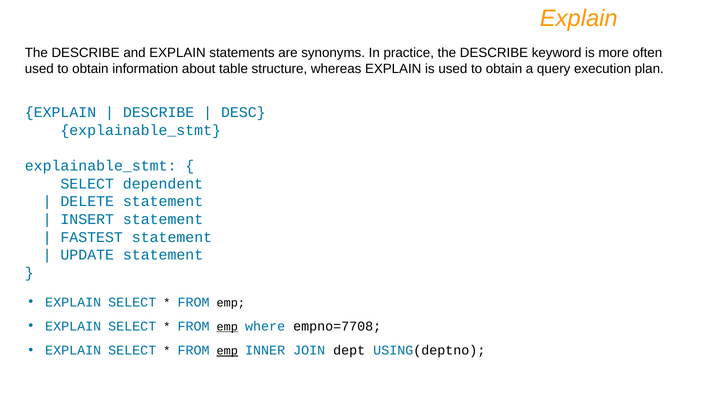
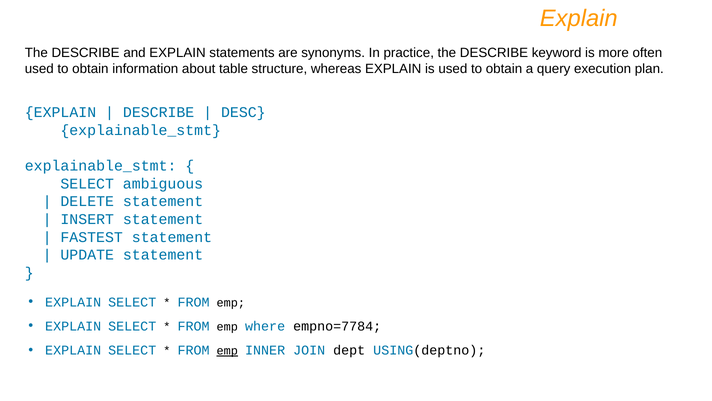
dependent: dependent -> ambiguous
emp at (227, 326) underline: present -> none
empno=7708: empno=7708 -> empno=7784
